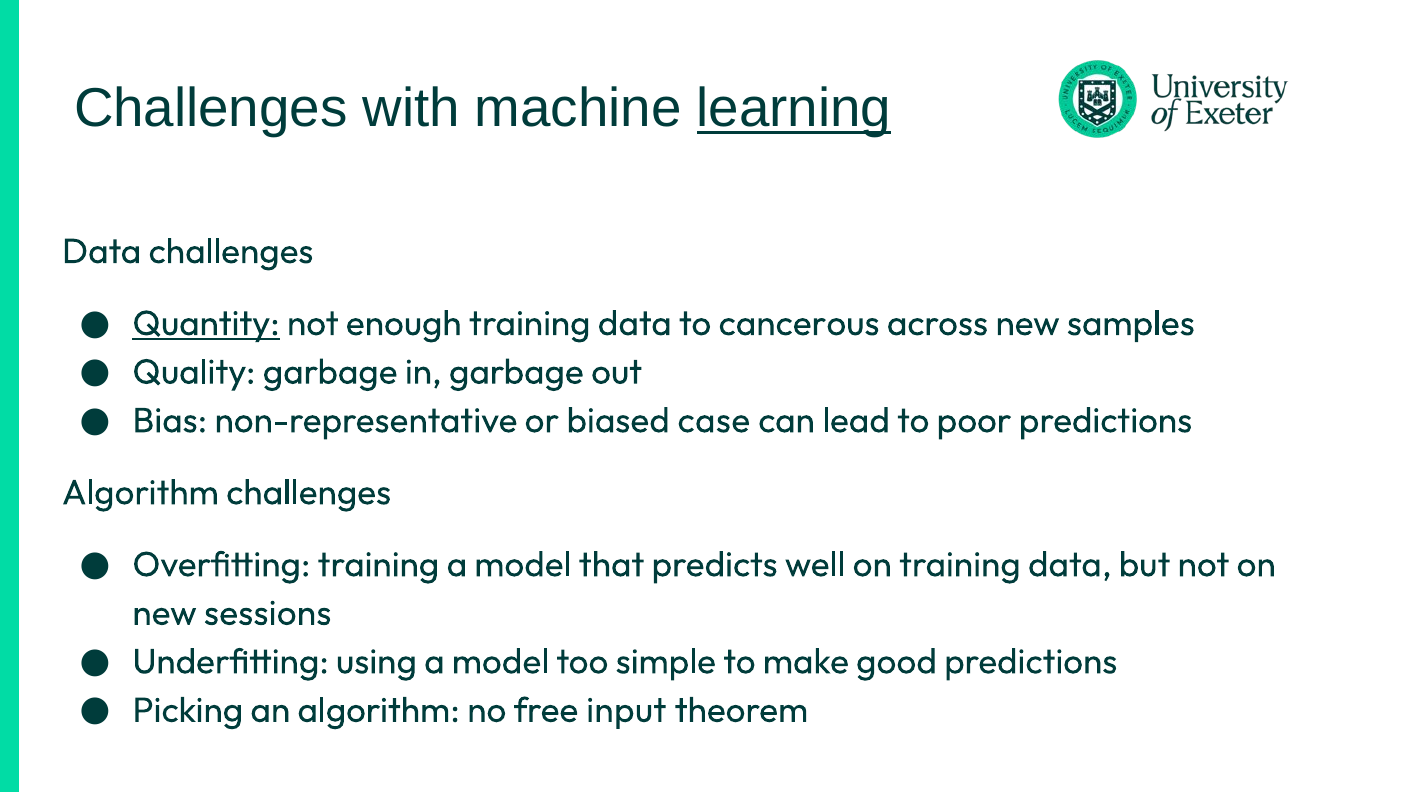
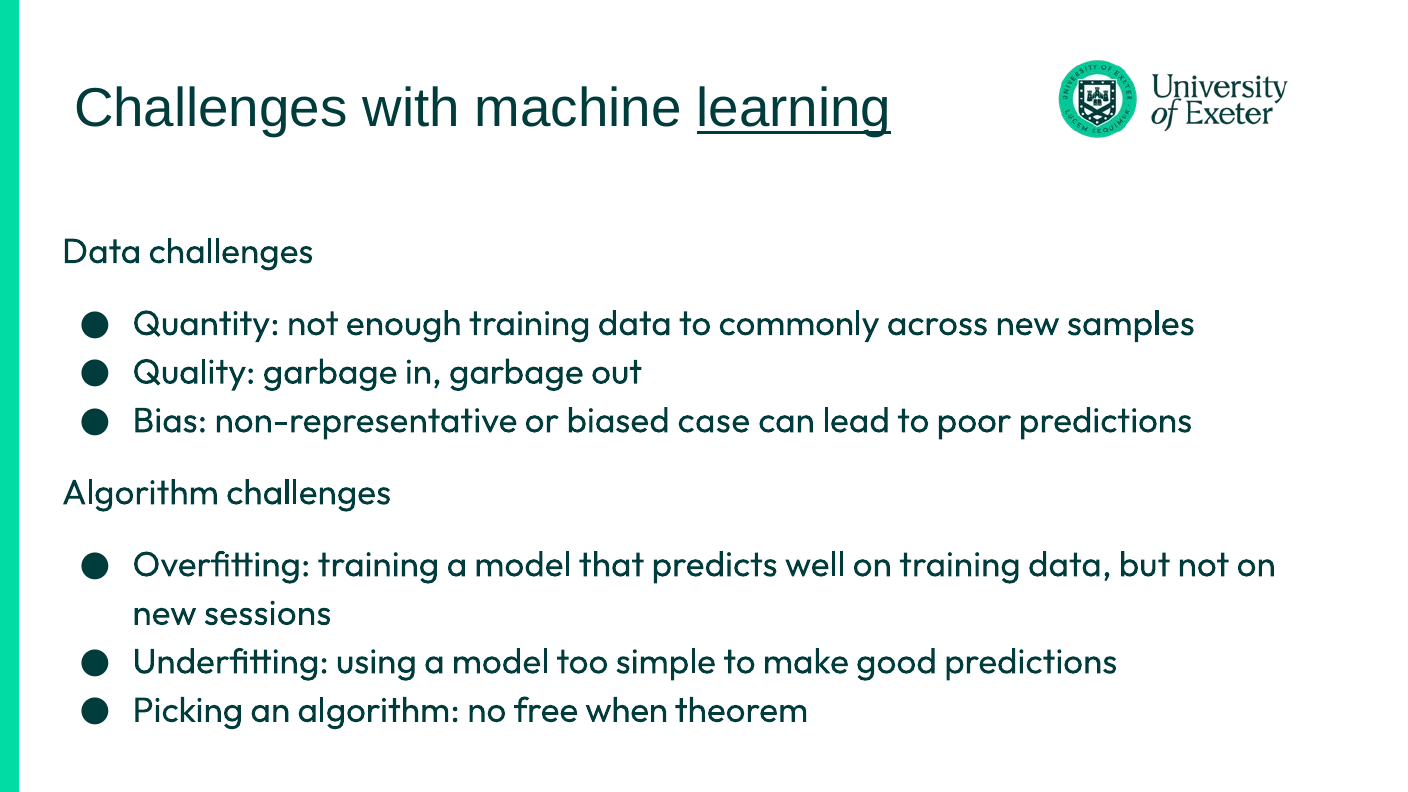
Quantity underline: present -> none
cancerous: cancerous -> commonly
input: input -> when
